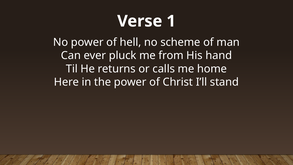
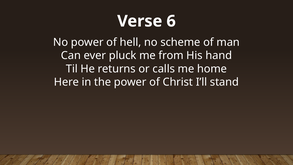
1: 1 -> 6
